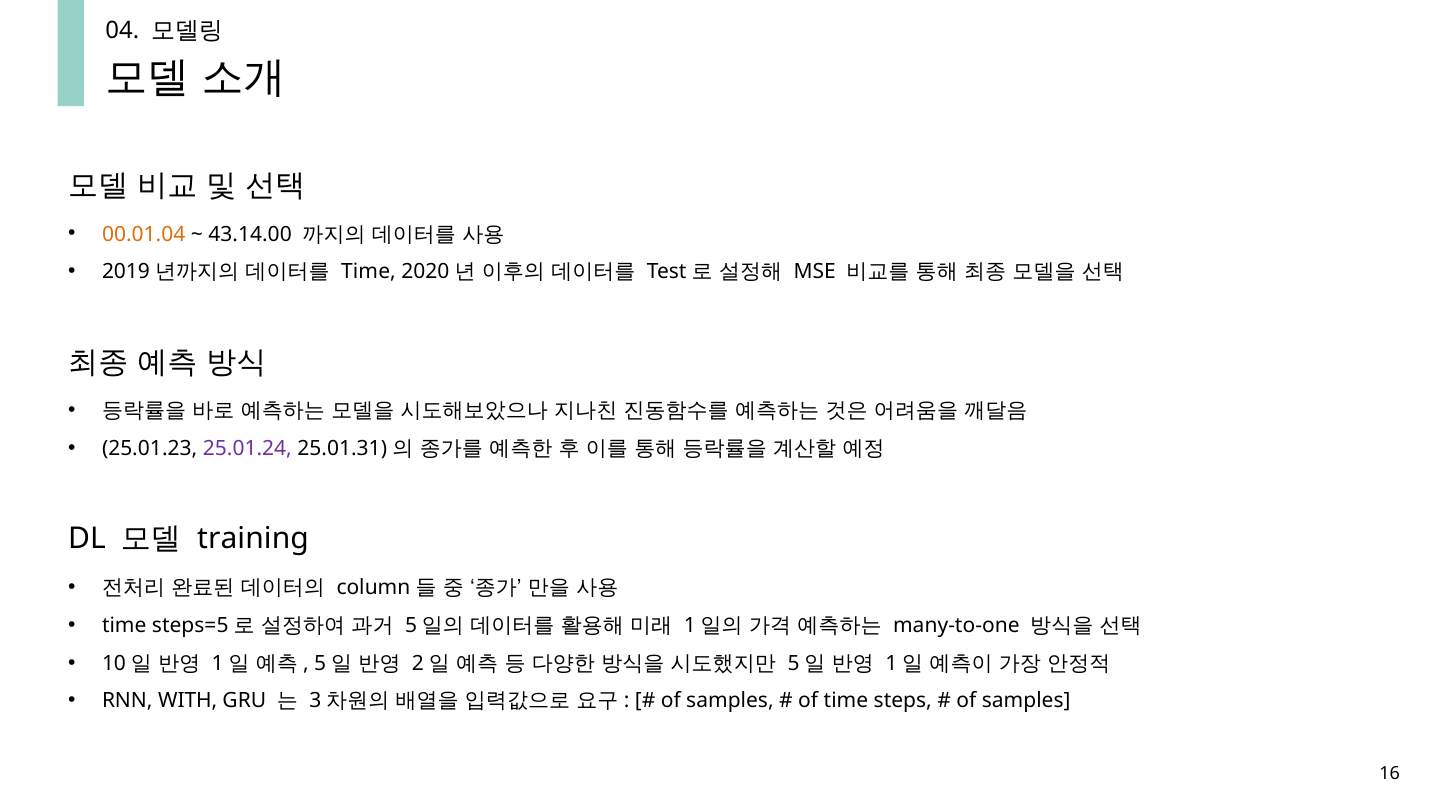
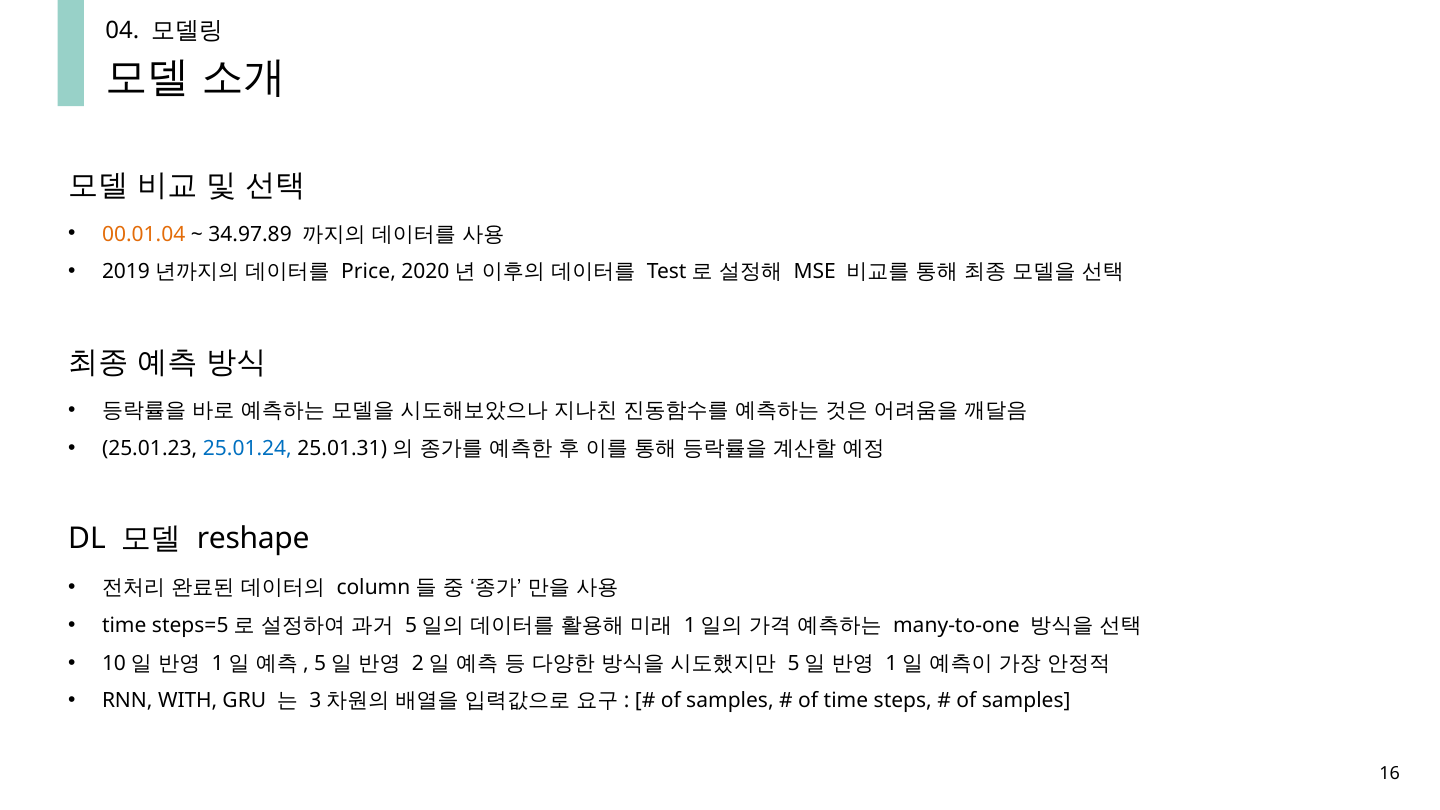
43.14.00: 43.14.00 -> 34.97.89
Time at (369, 272): Time -> Price
25.01.24 colour: purple -> blue
training: training -> reshape
